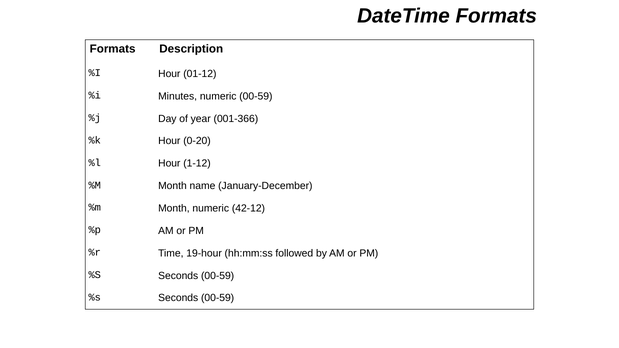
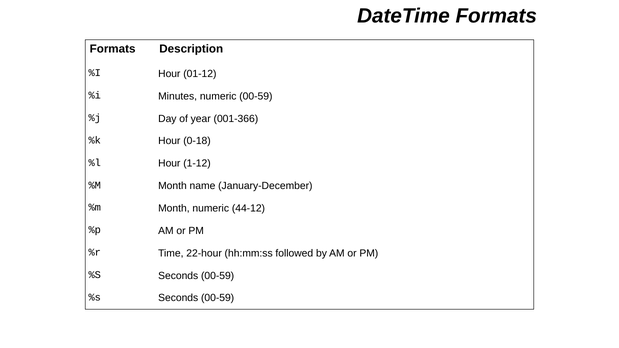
0-20: 0-20 -> 0-18
42-12: 42-12 -> 44-12
19-hour: 19-hour -> 22-hour
